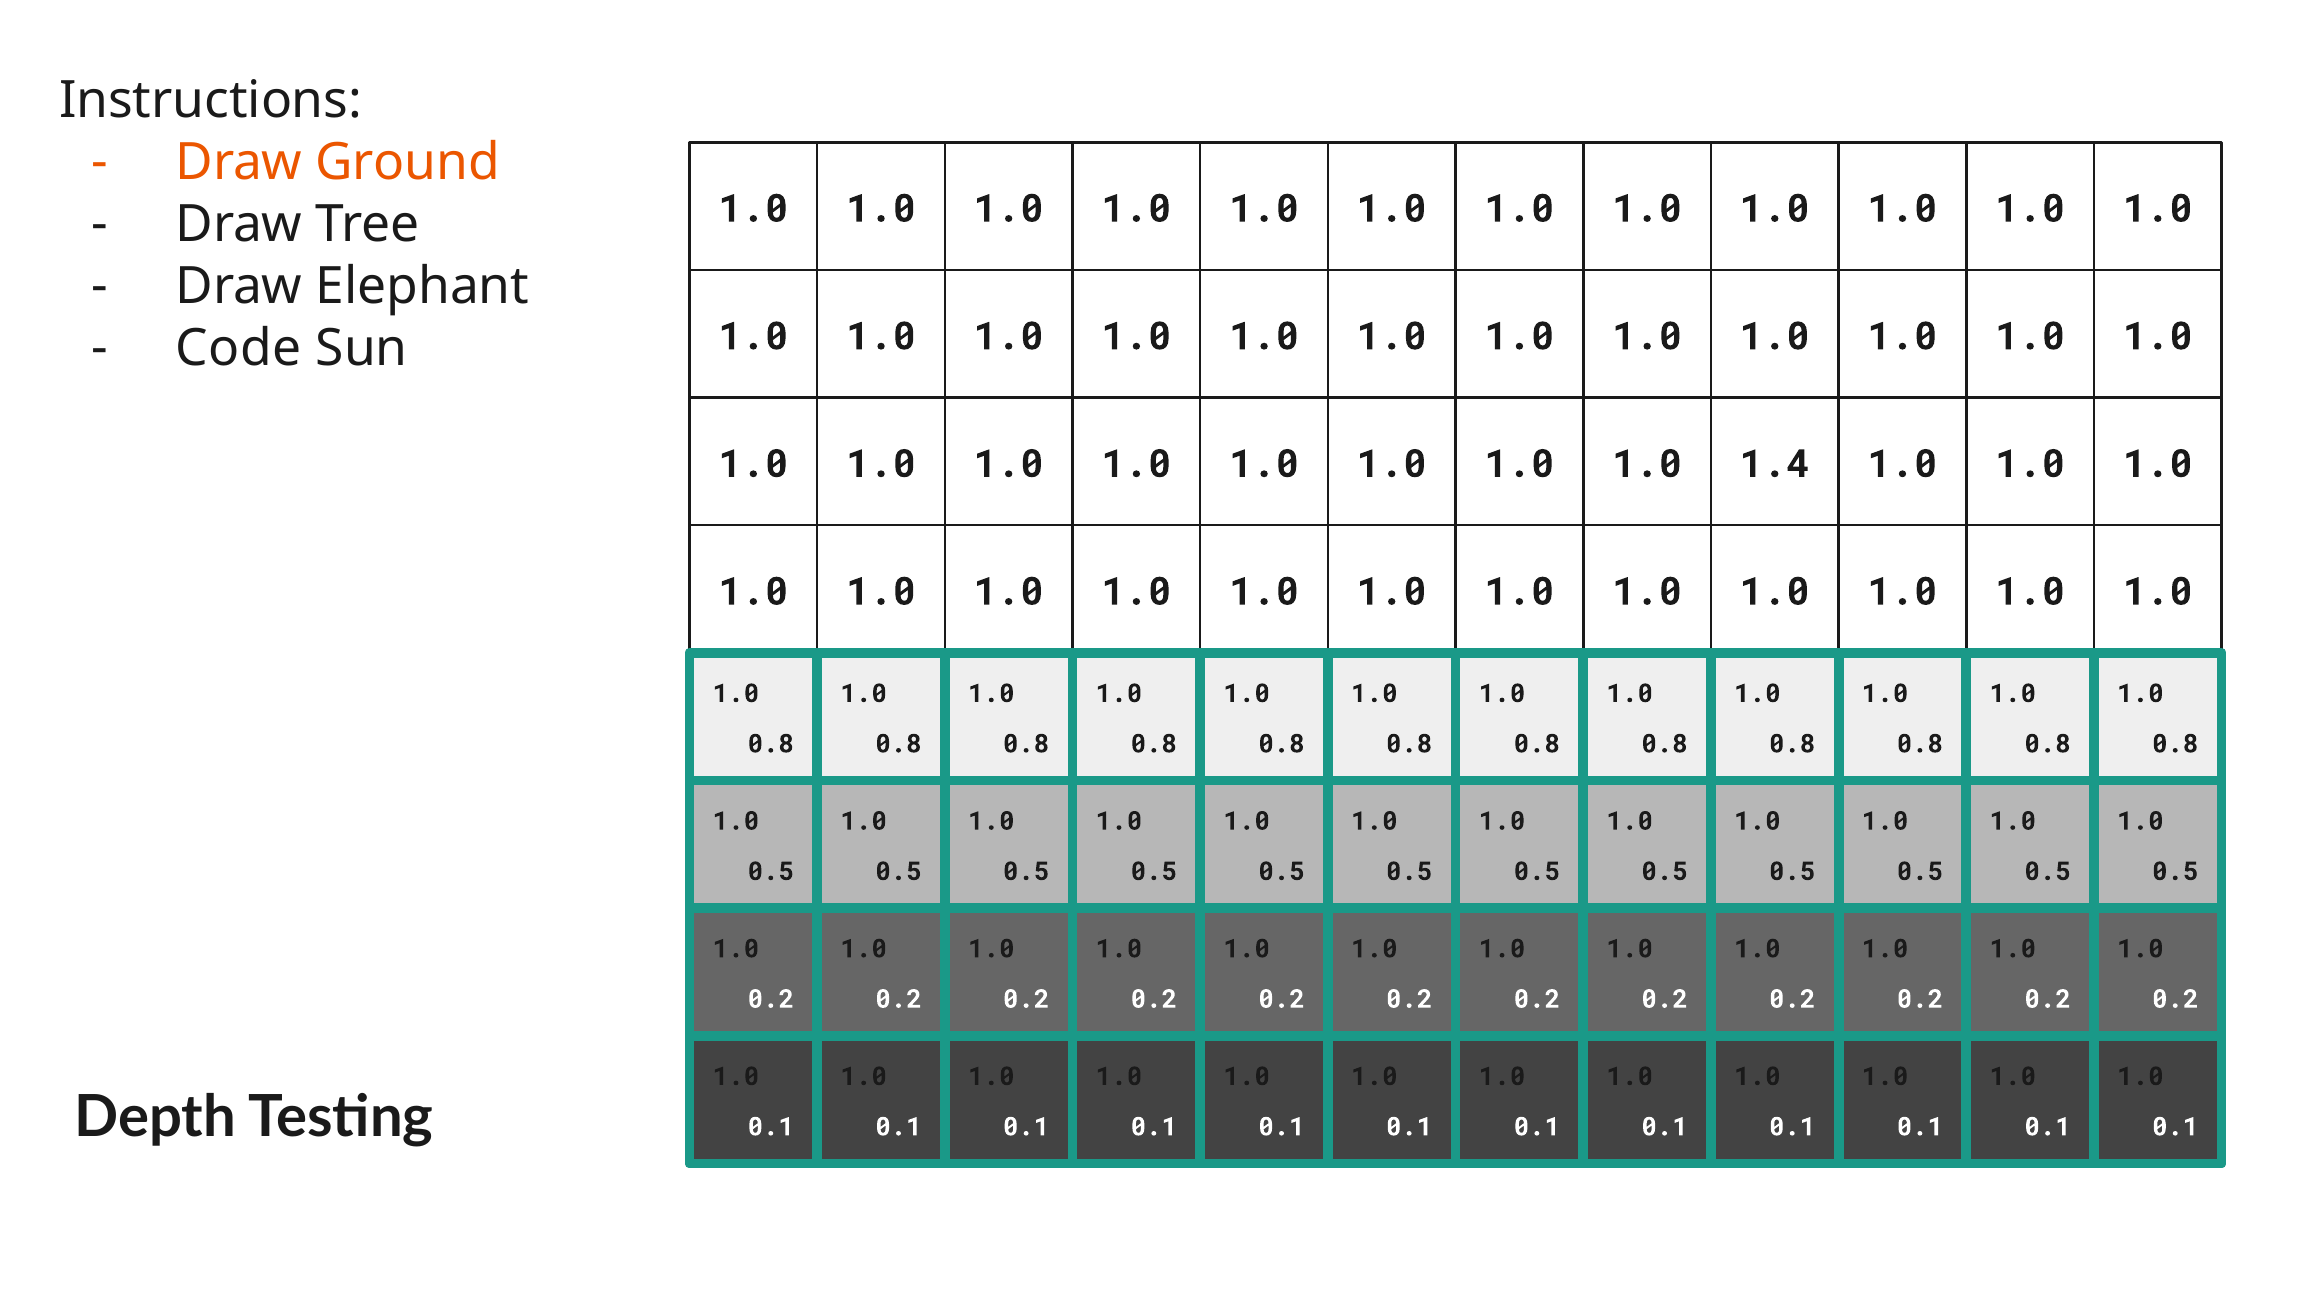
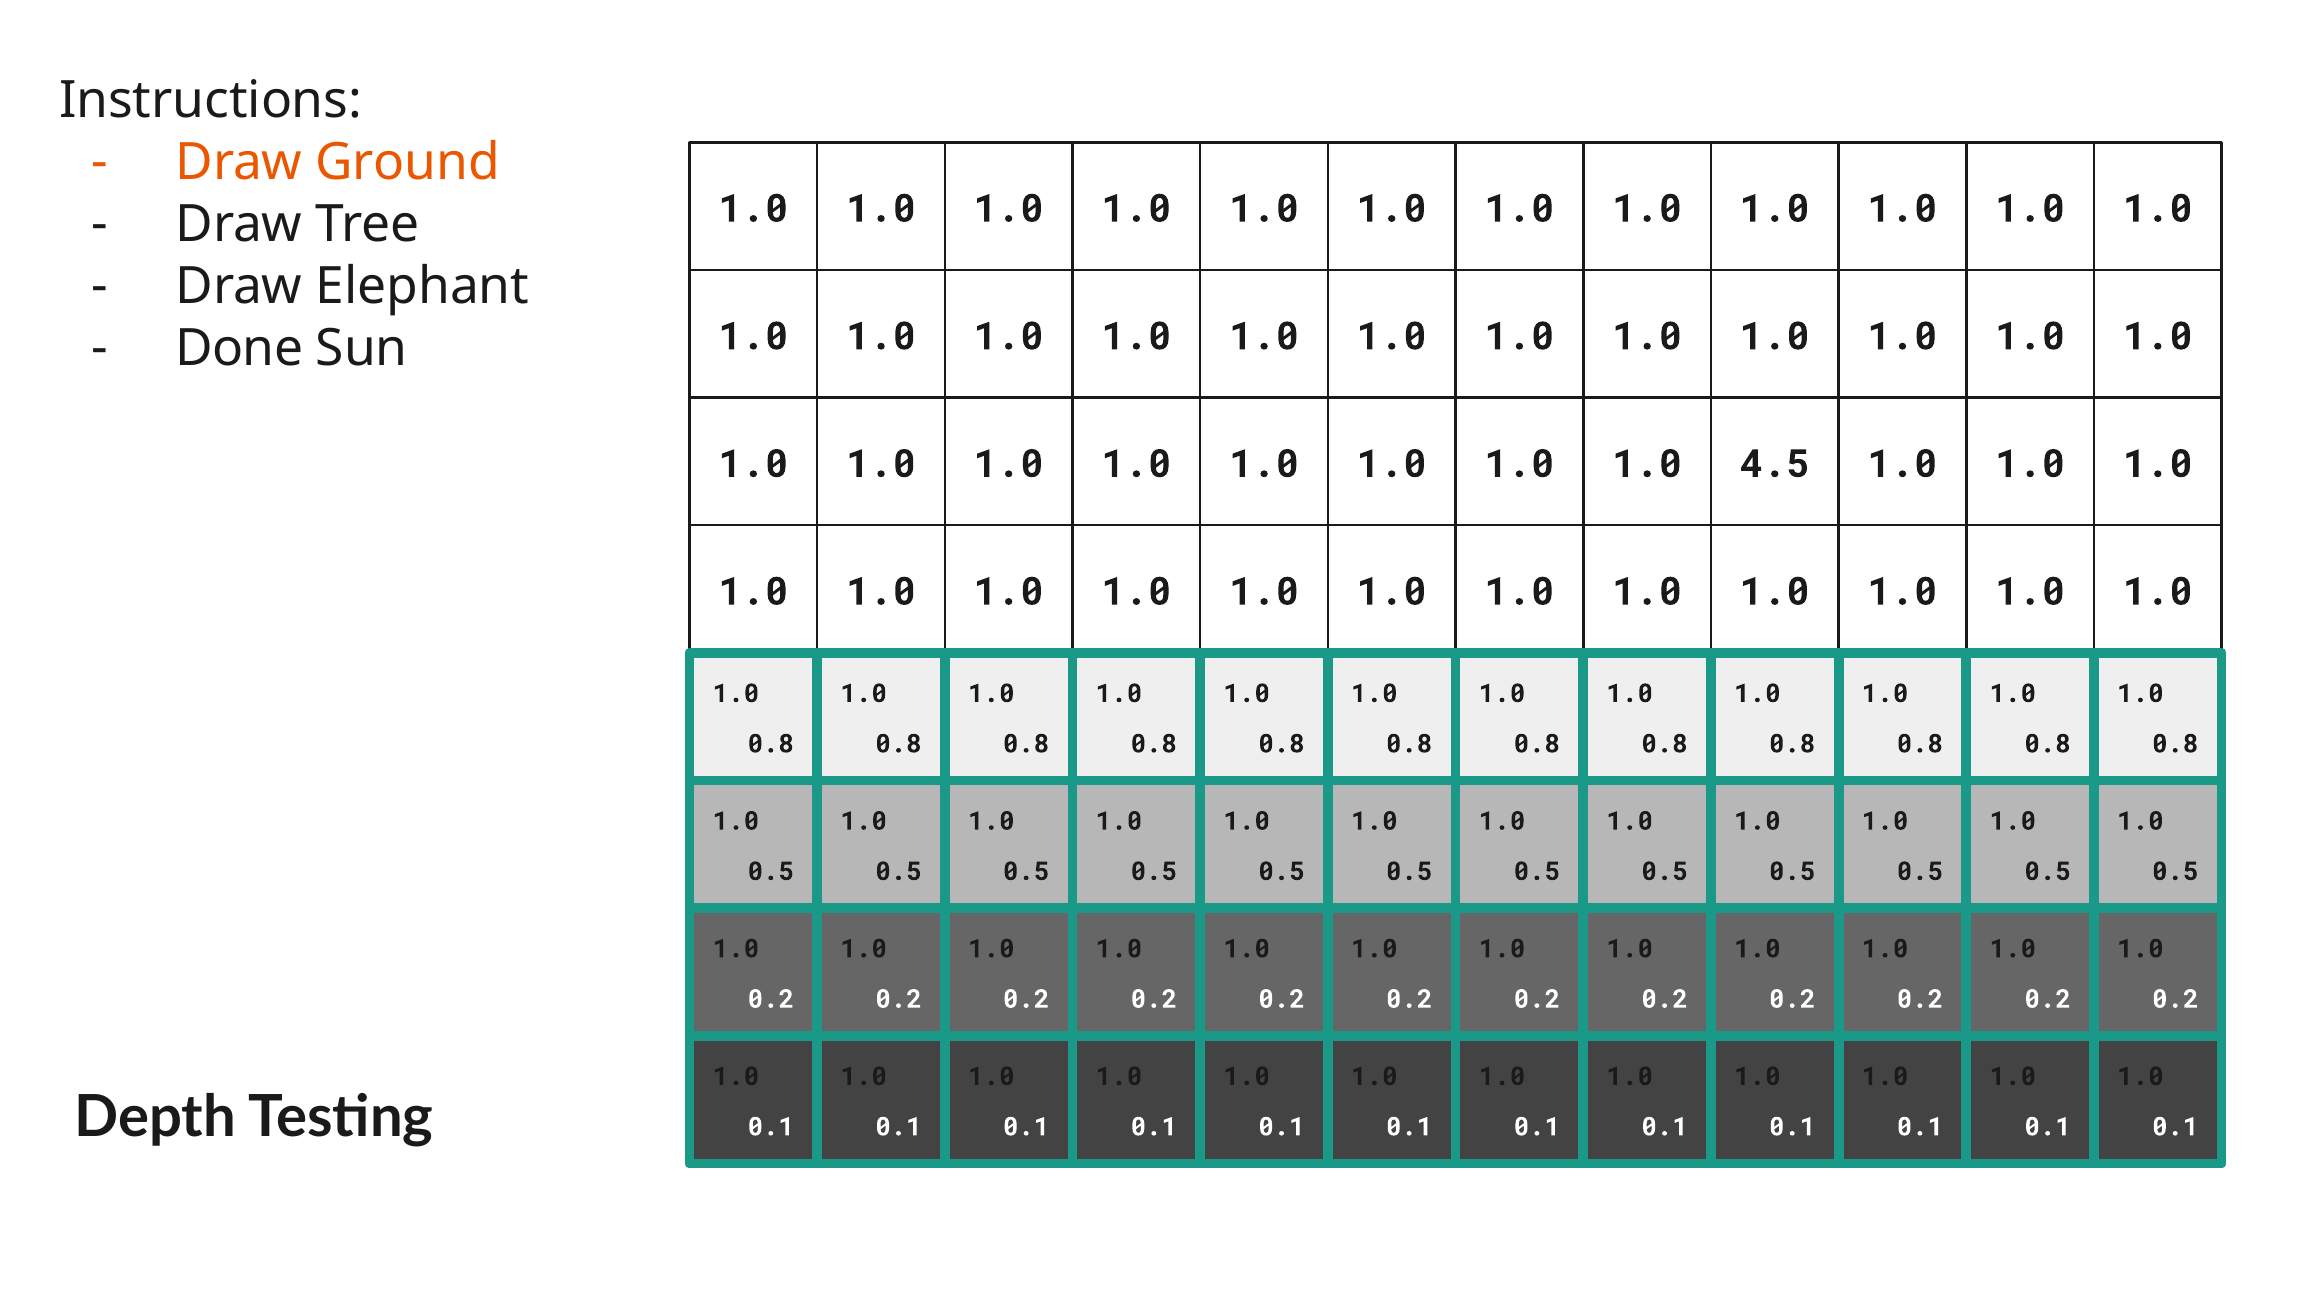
Code: Code -> Done
1.4: 1.4 -> 4.5
